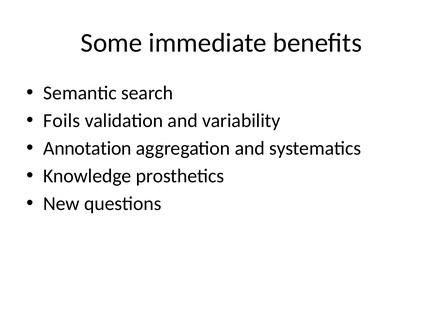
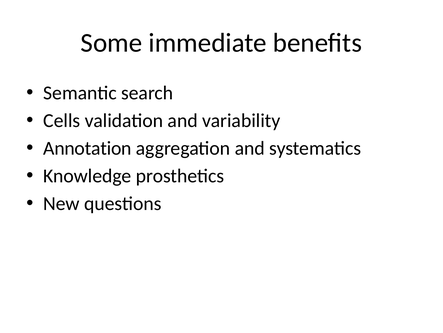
Foils: Foils -> Cells
